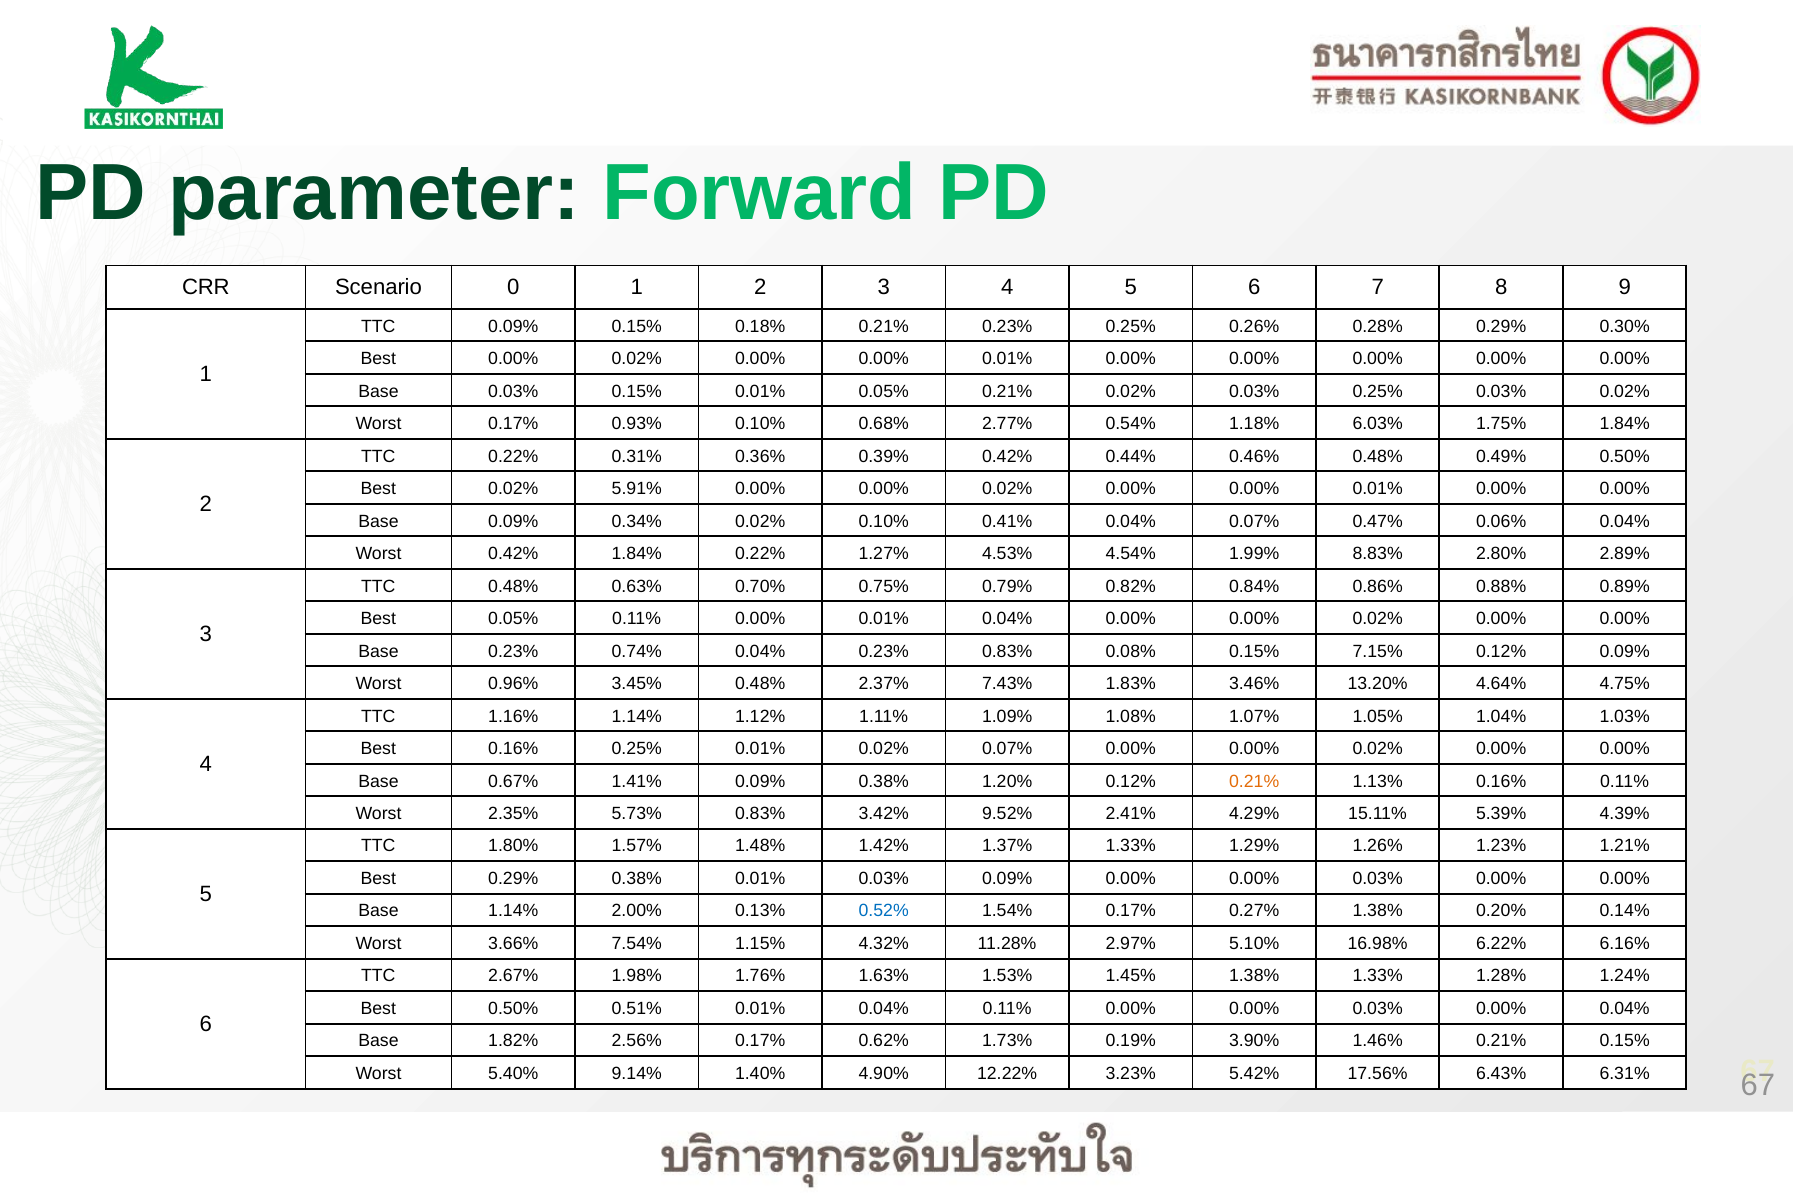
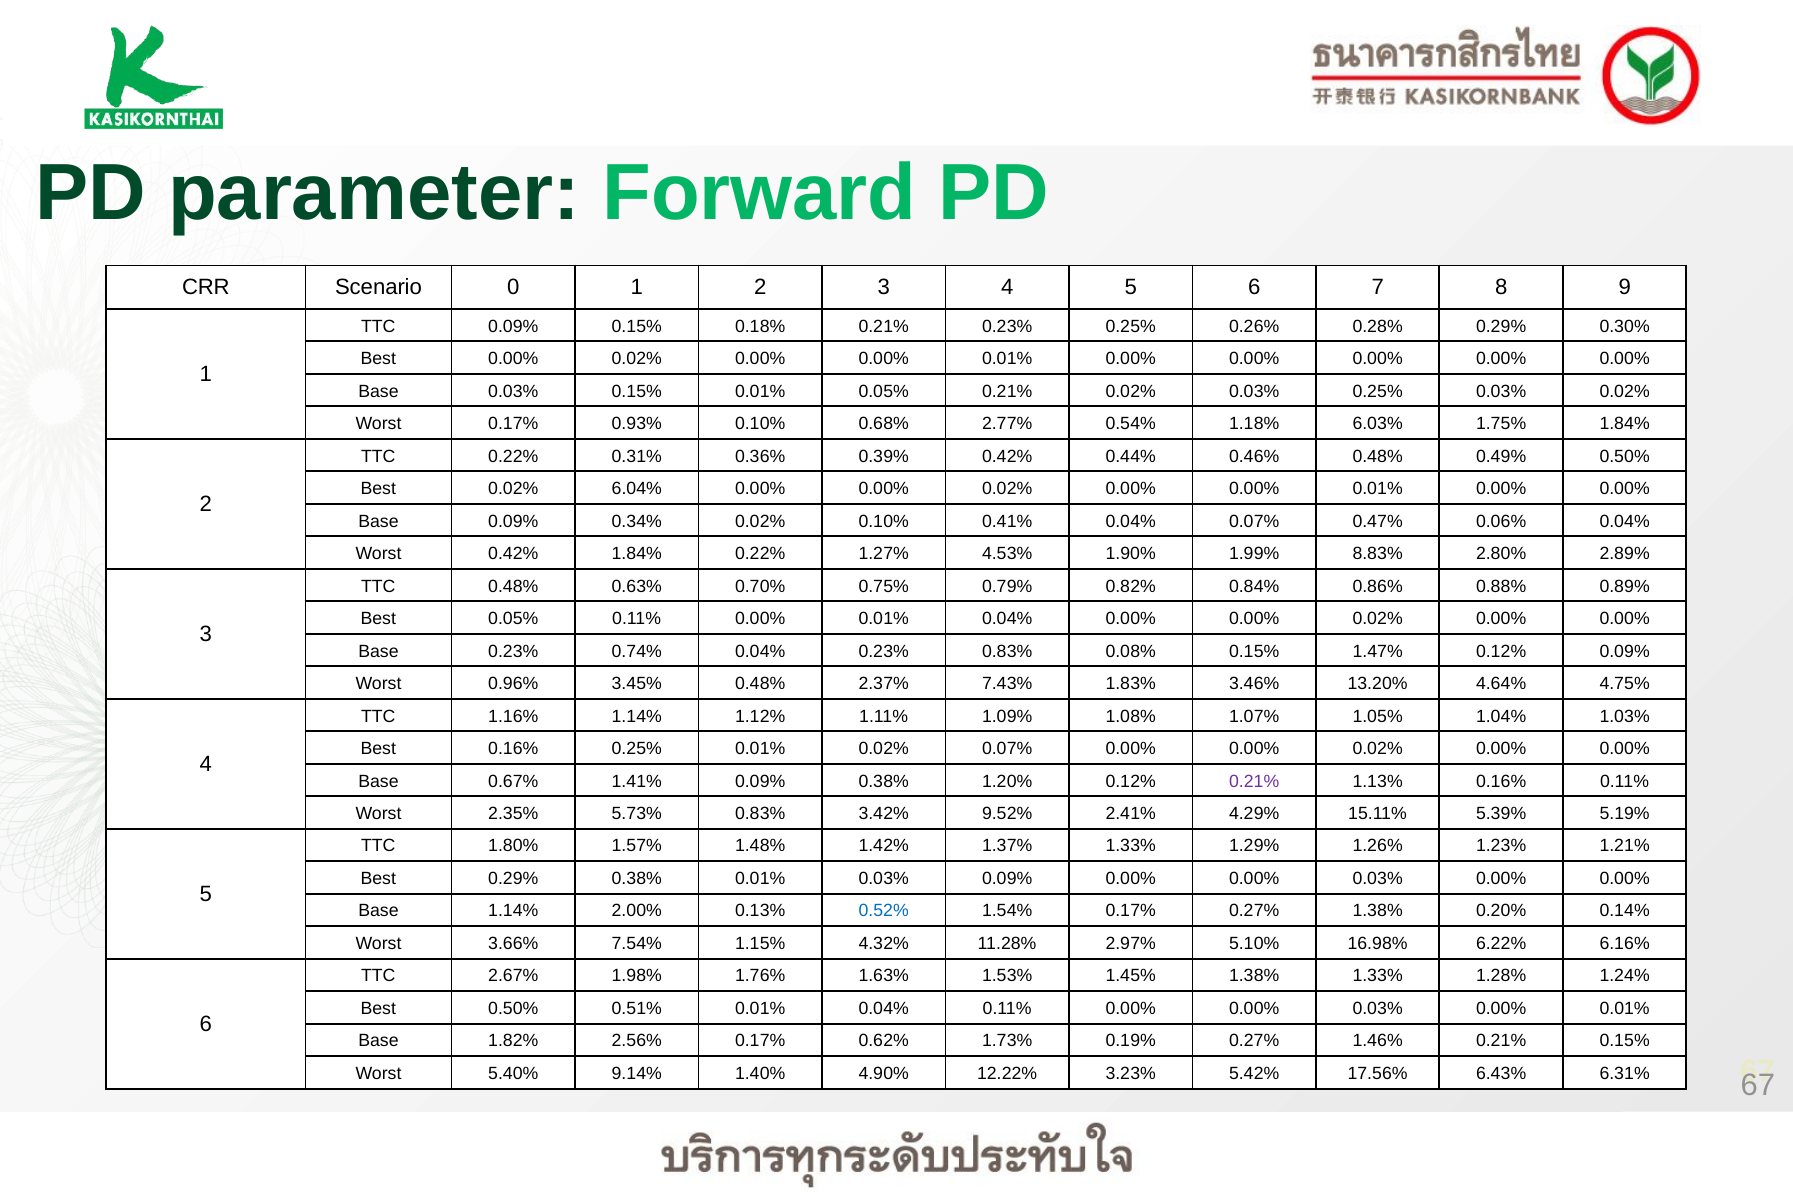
5.91%: 5.91% -> 6.04%
4.54%: 4.54% -> 1.90%
7.15%: 7.15% -> 1.47%
0.21% at (1254, 781) colour: orange -> purple
4.39%: 4.39% -> 5.19%
0.03% 0.00% 0.04%: 0.04% -> 0.01%
0.19% 3.90%: 3.90% -> 0.27%
